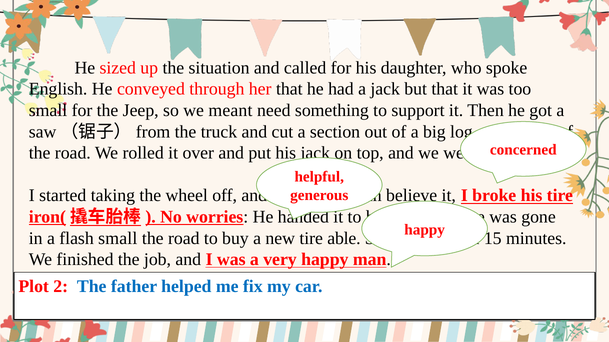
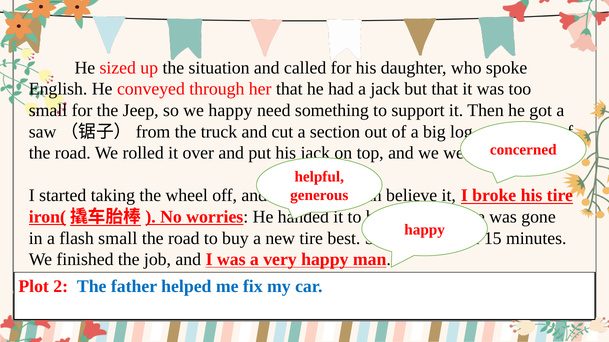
we meant: meant -> happy
able: able -> best
